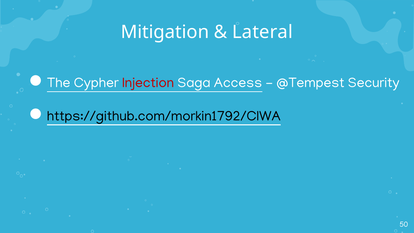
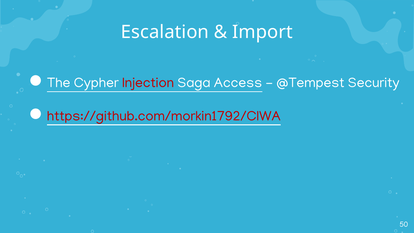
Mitigation: Mitigation -> Escalation
Lateral: Lateral -> Import
https://github.com/morkin1792/CIWA colour: black -> red
